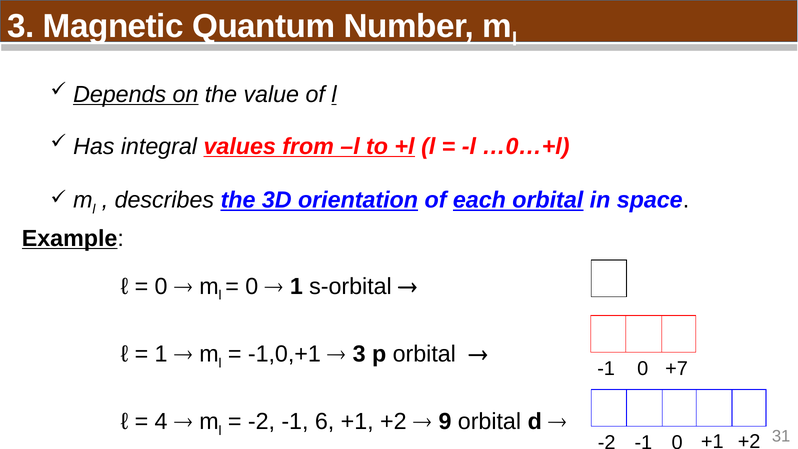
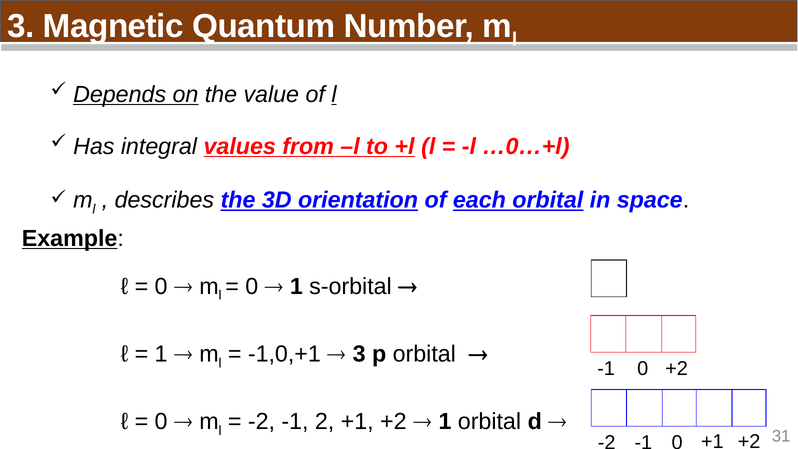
0 +7: +7 -> +2
4 at (161, 422): 4 -> 0
6: 6 -> 2
9 at (445, 422): 9 -> 1
